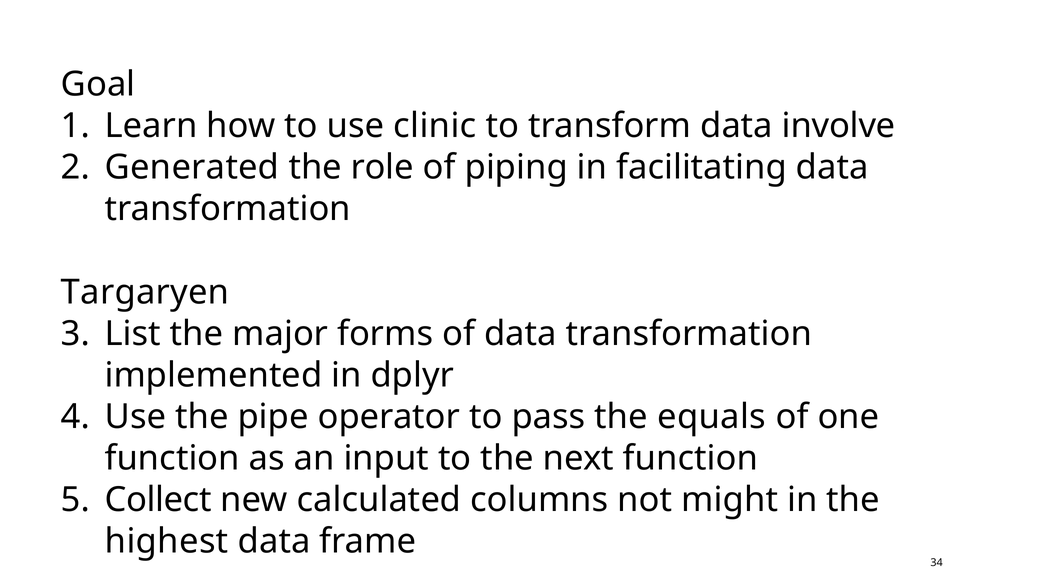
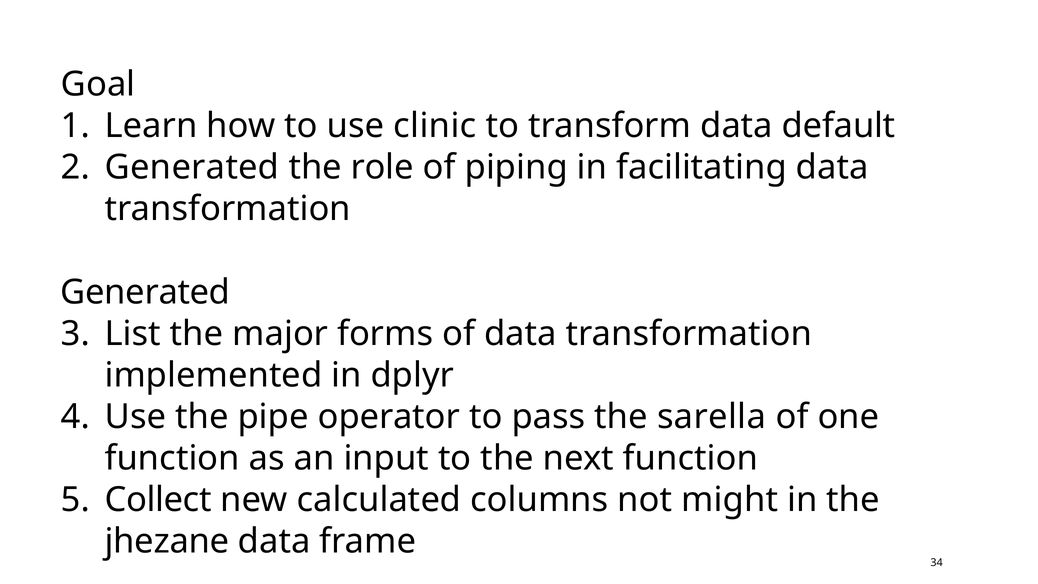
involve: involve -> default
Targaryen at (145, 292): Targaryen -> Generated
equals: equals -> sarella
highest: highest -> jhezane
